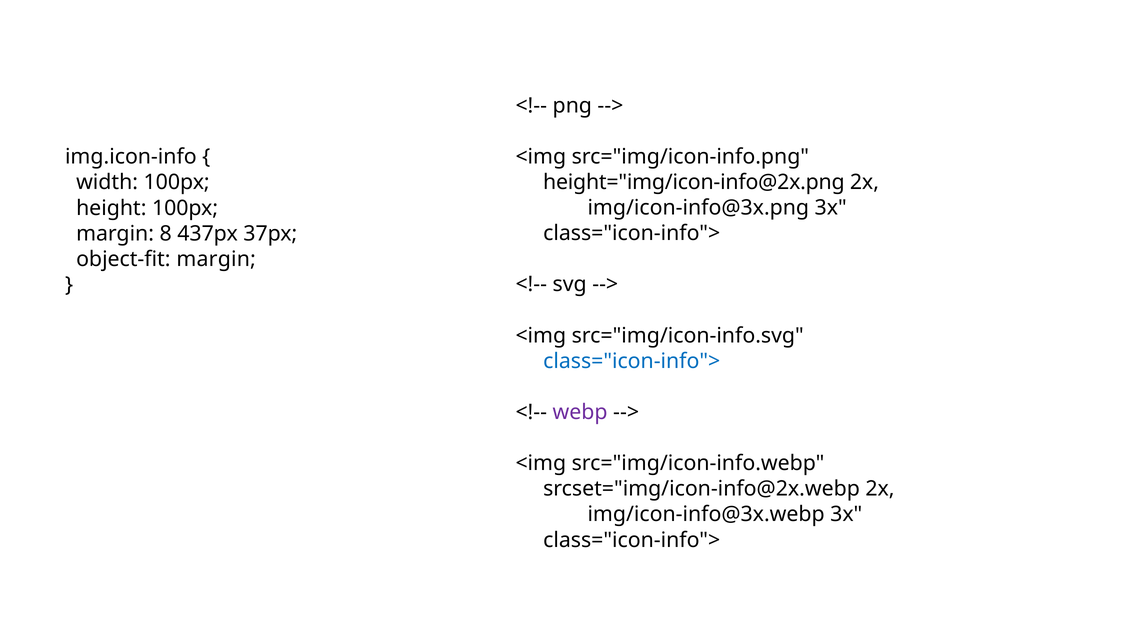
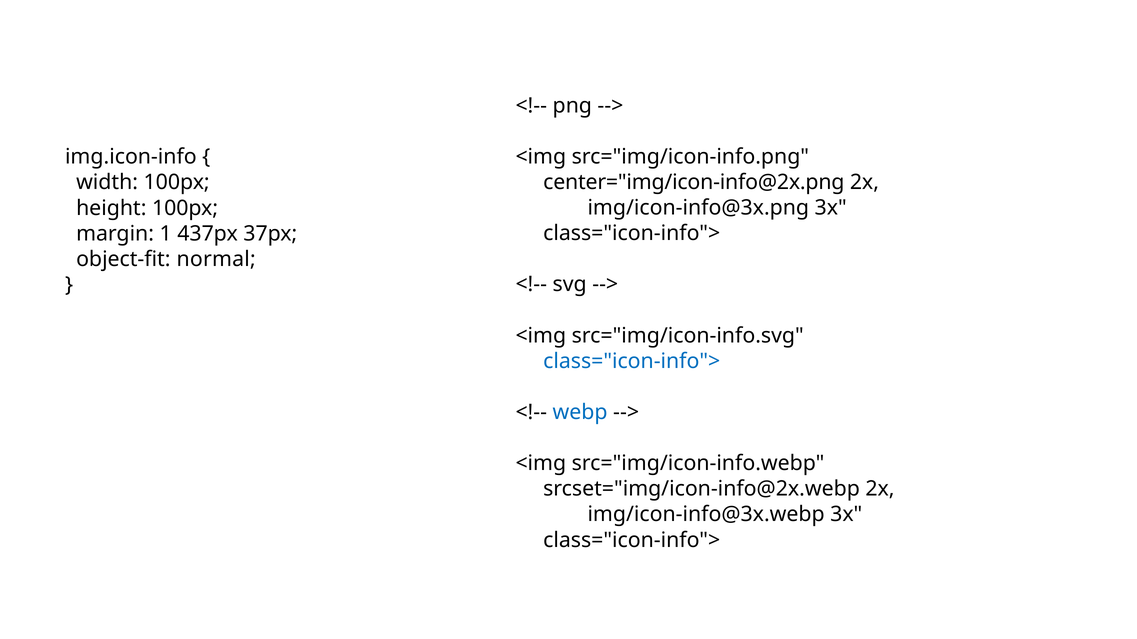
height="img/icon-info@2x.png: height="img/icon-info@2x.png -> center="img/icon-info@2x.png
8: 8 -> 1
object-fit margin: margin -> normal
webp colour: purple -> blue
